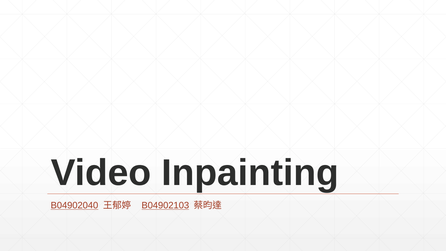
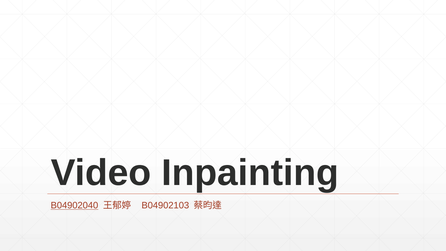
B04902103 underline: present -> none
